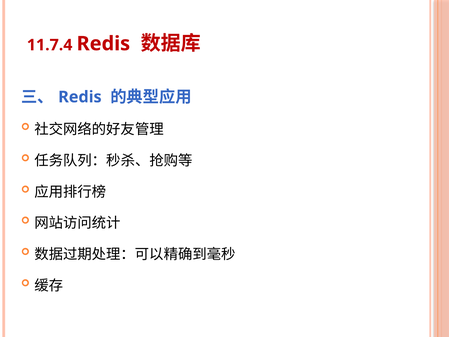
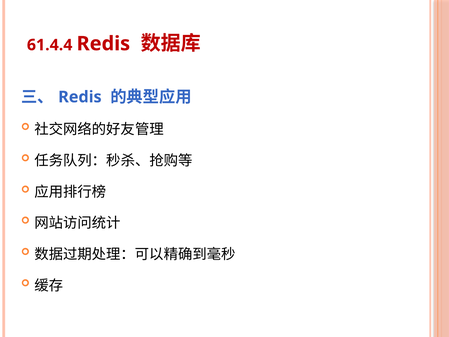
11.7.4: 11.7.4 -> 61.4.4
